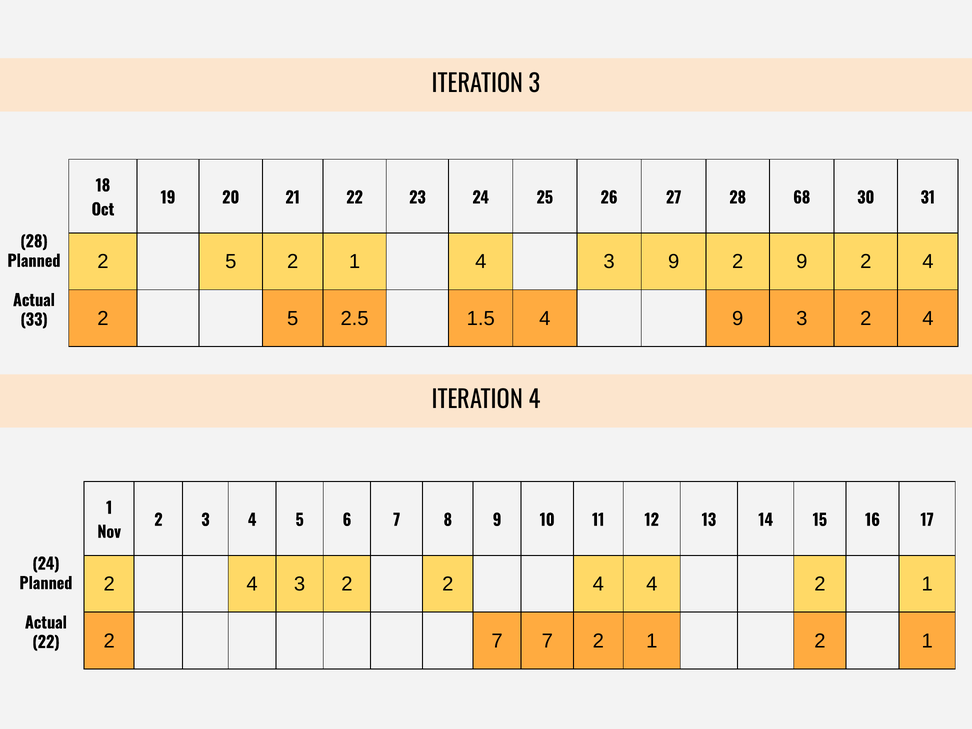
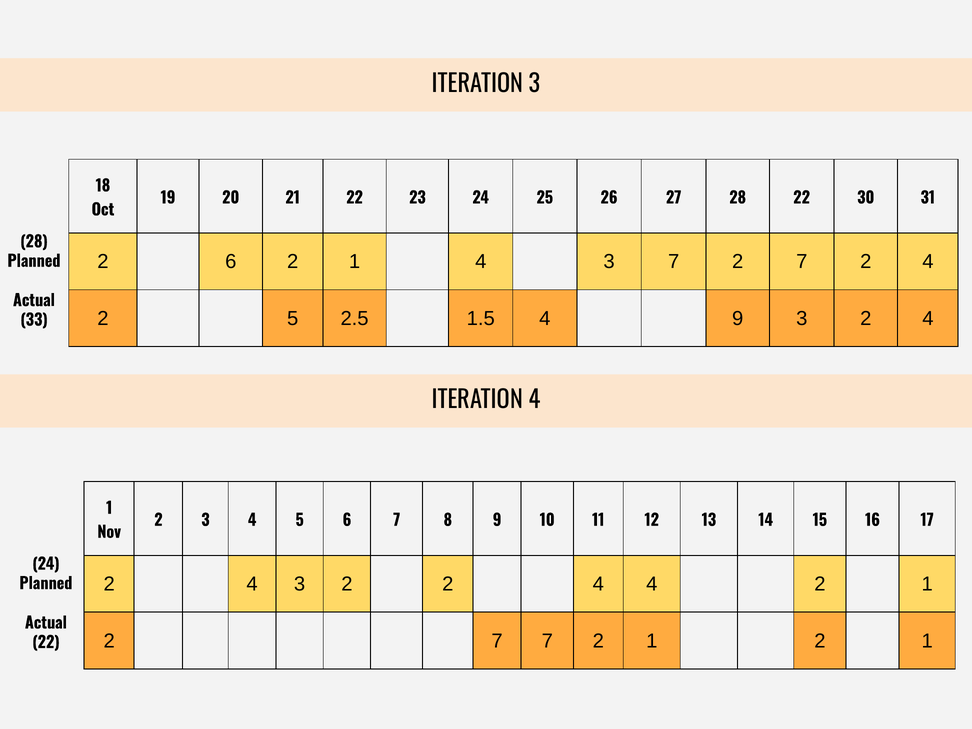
28 68: 68 -> 22
5 at (231, 262): 5 -> 6
3 9: 9 -> 7
9 at (802, 262): 9 -> 7
